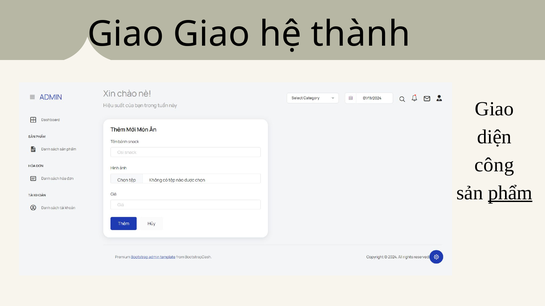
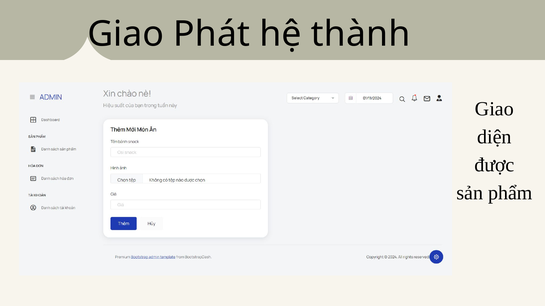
Giao at (212, 34): Giao -> Phát
công: công -> được
phẩm underline: present -> none
